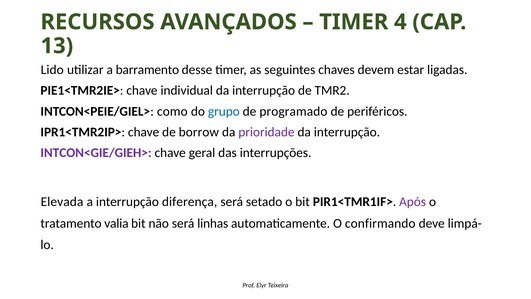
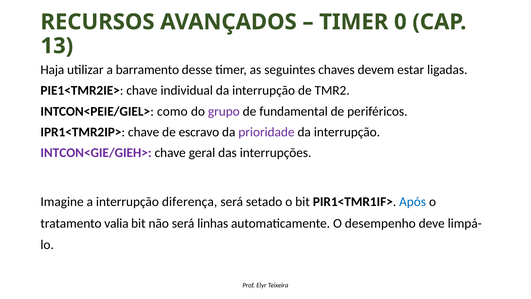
4: 4 -> 0
Lido: Lido -> Haja
grupo colour: blue -> purple
programado: programado -> fundamental
borrow: borrow -> escravo
Elevada: Elevada -> Imagine
Após colour: purple -> blue
confirmando: confirmando -> desempenho
